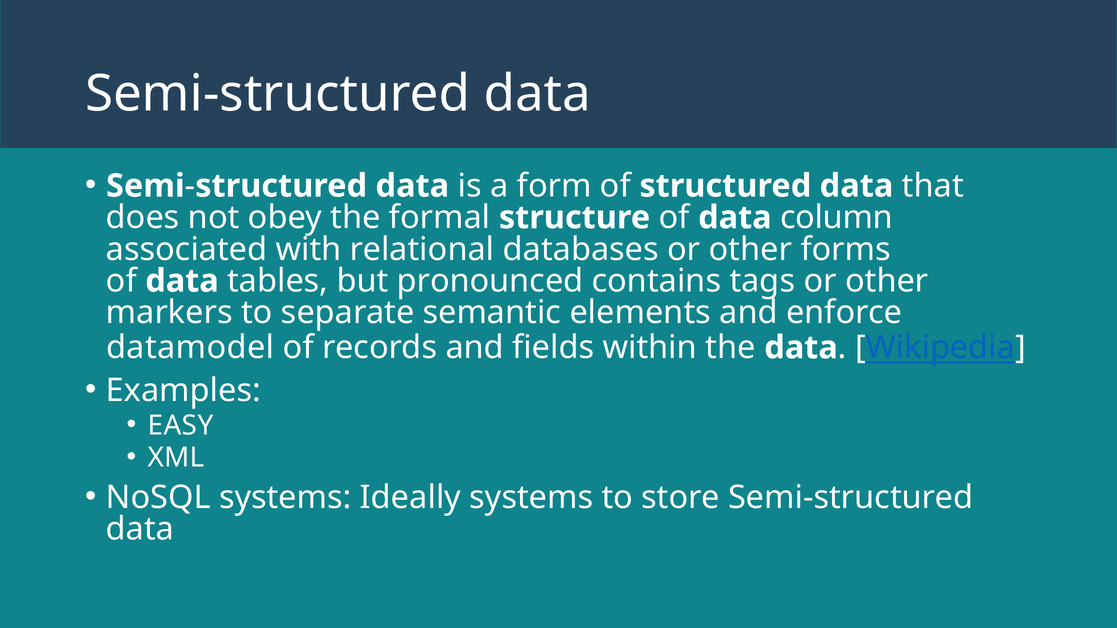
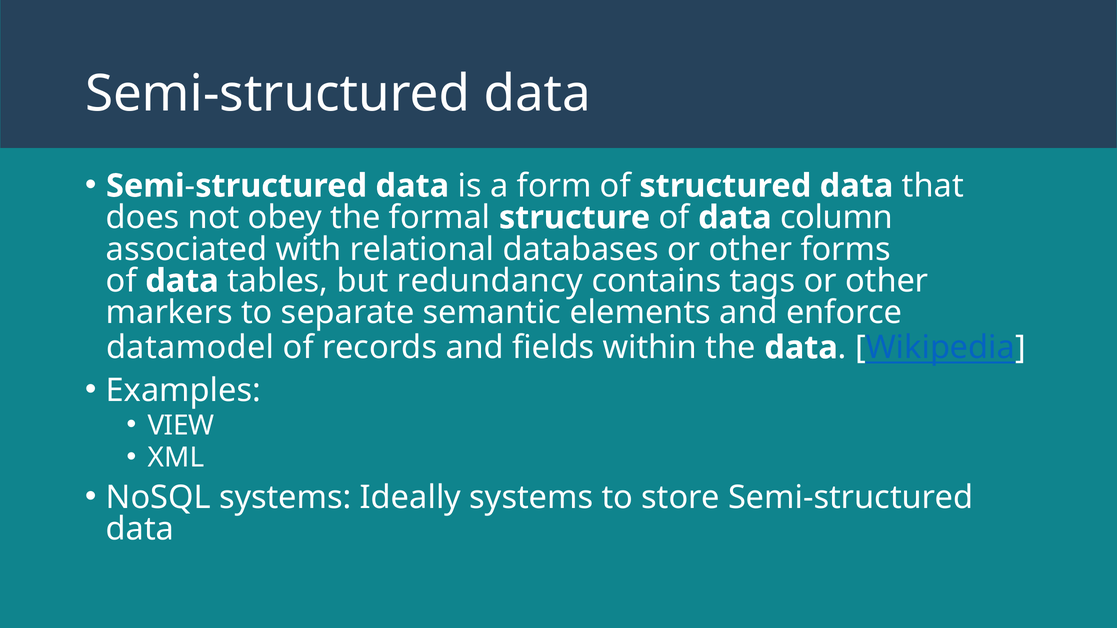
pronounced: pronounced -> redundancy
EASY: EASY -> VIEW
